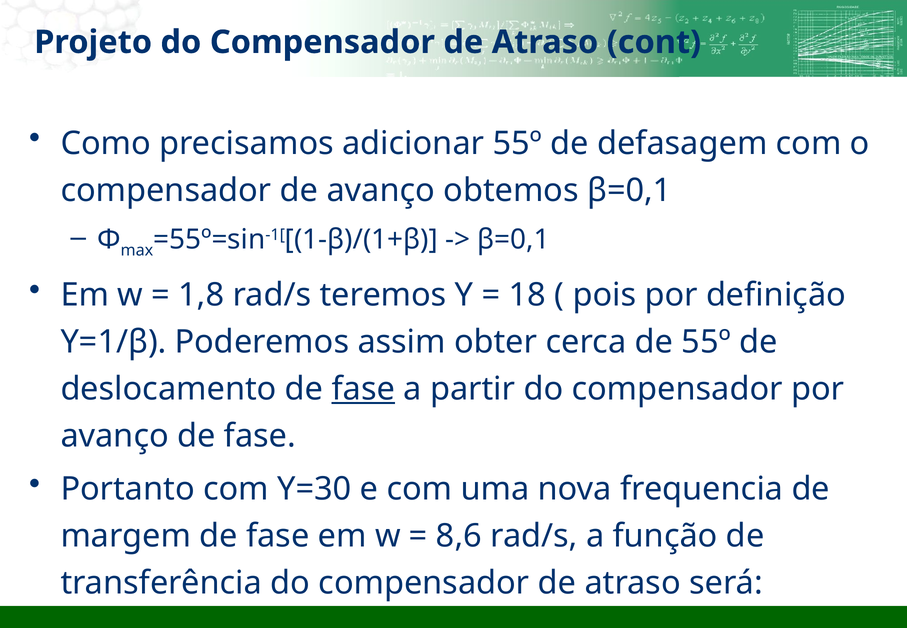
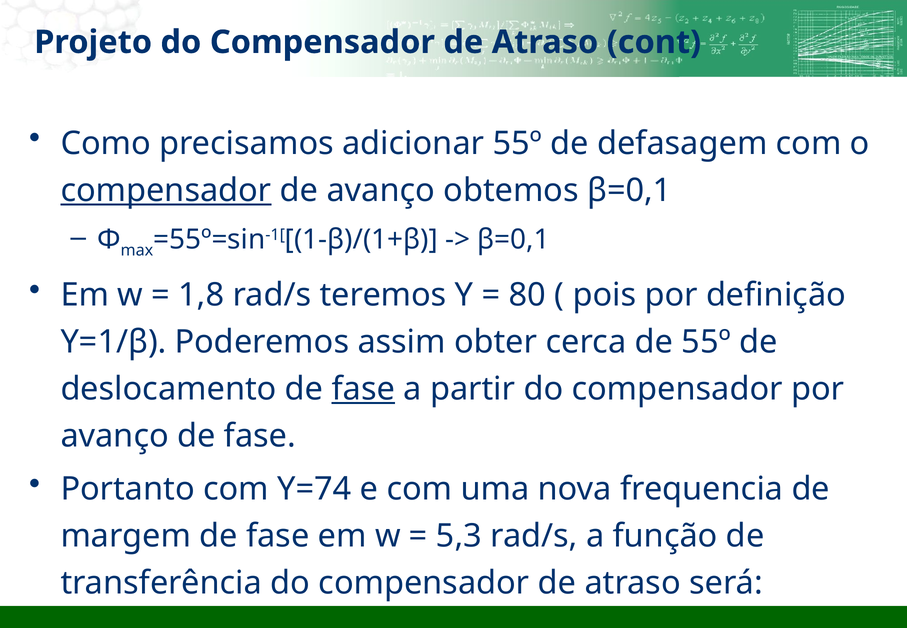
compensador at (166, 190) underline: none -> present
18: 18 -> 80
Y=30: Y=30 -> Y=74
8,6: 8,6 -> 5,3
